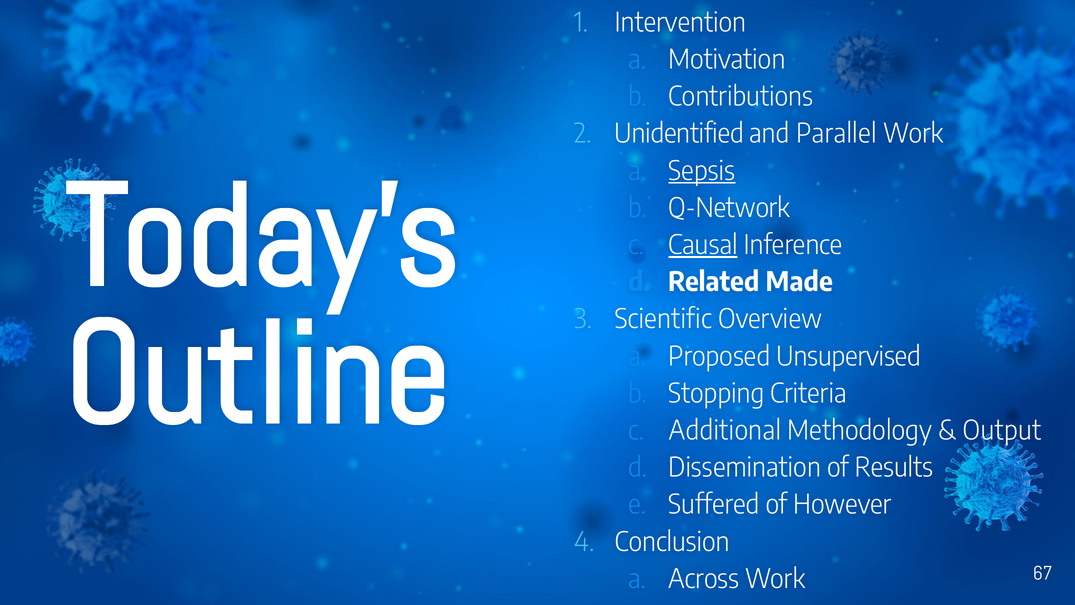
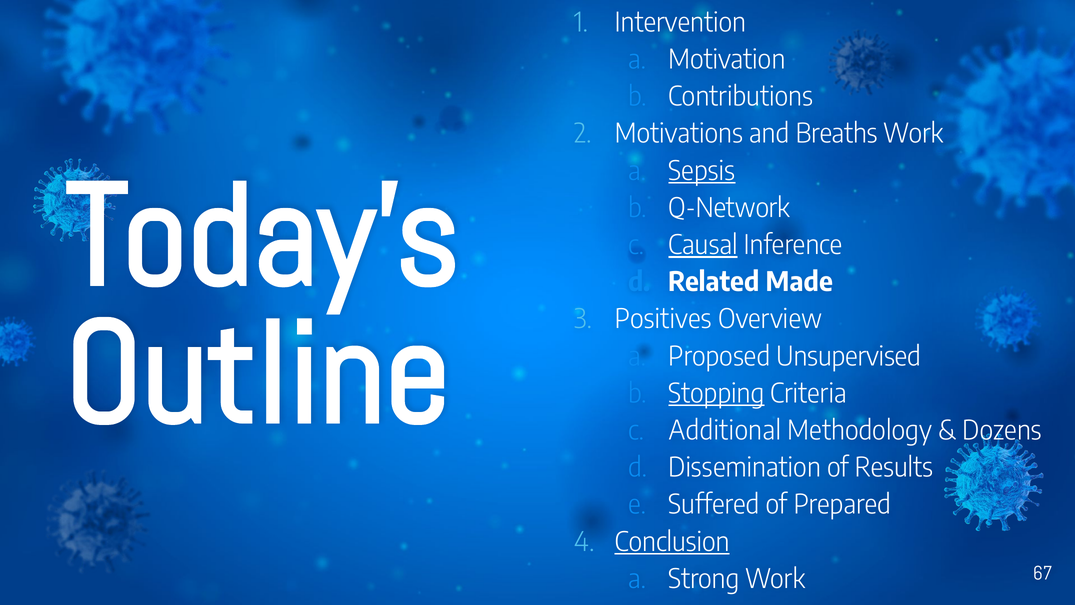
Unidentified: Unidentified -> Motivations
Parallel: Parallel -> Breaths
Scientific: Scientific -> Positives
Stopping underline: none -> present
Output: Output -> Dozens
However: However -> Prepared
Conclusion underline: none -> present
Across: Across -> Strong
